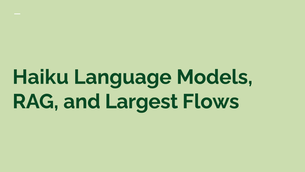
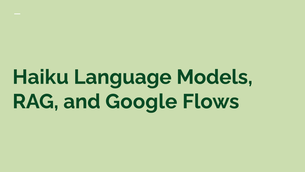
Largest: Largest -> Google
